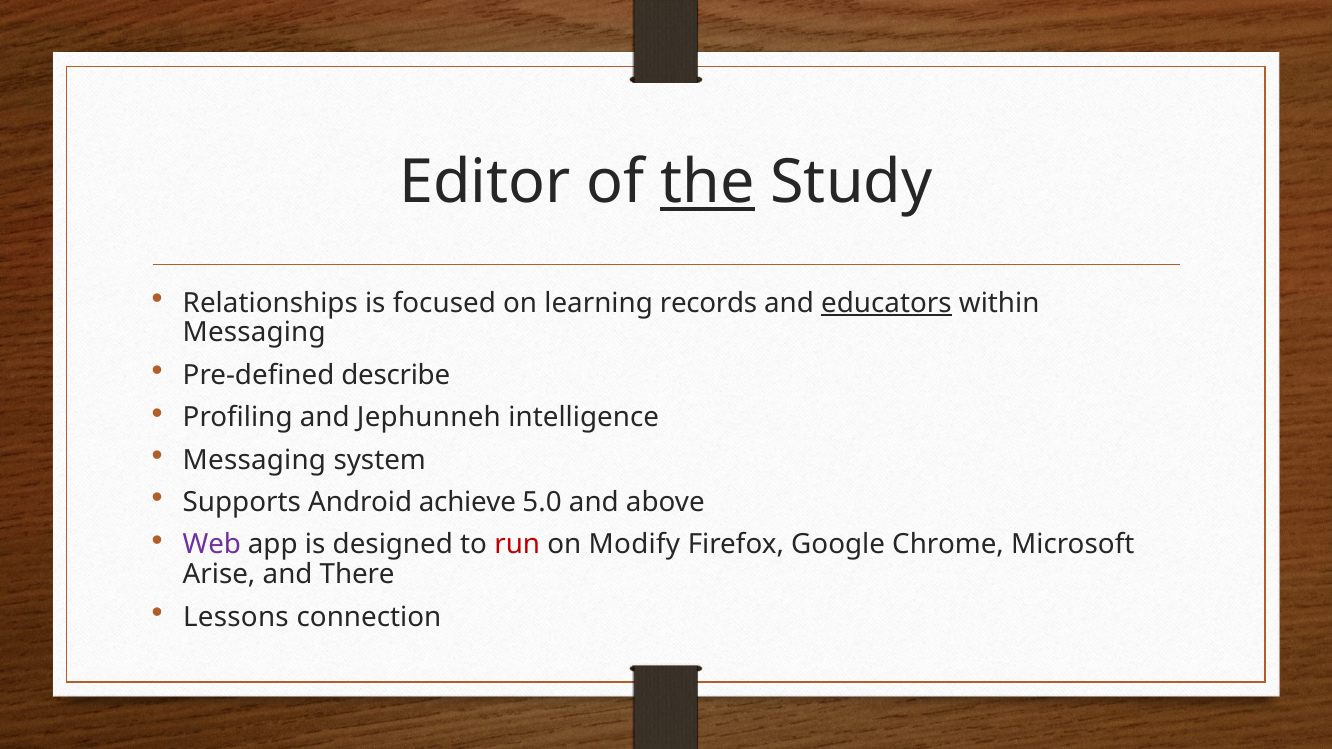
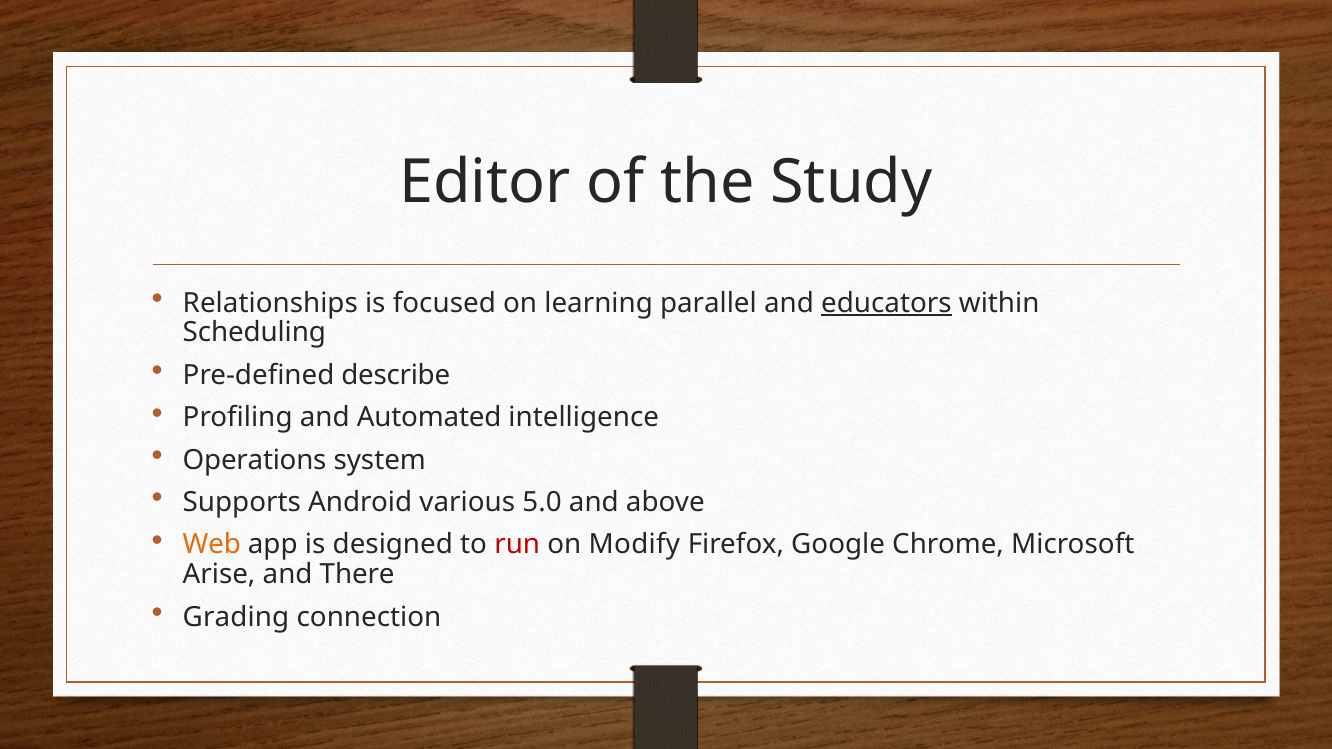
the underline: present -> none
records: records -> parallel
Messaging at (254, 333): Messaging -> Scheduling
Jephunneh: Jephunneh -> Automated
Messaging at (254, 460): Messaging -> Operations
achieve: achieve -> various
Web colour: purple -> orange
Lessons: Lessons -> Grading
